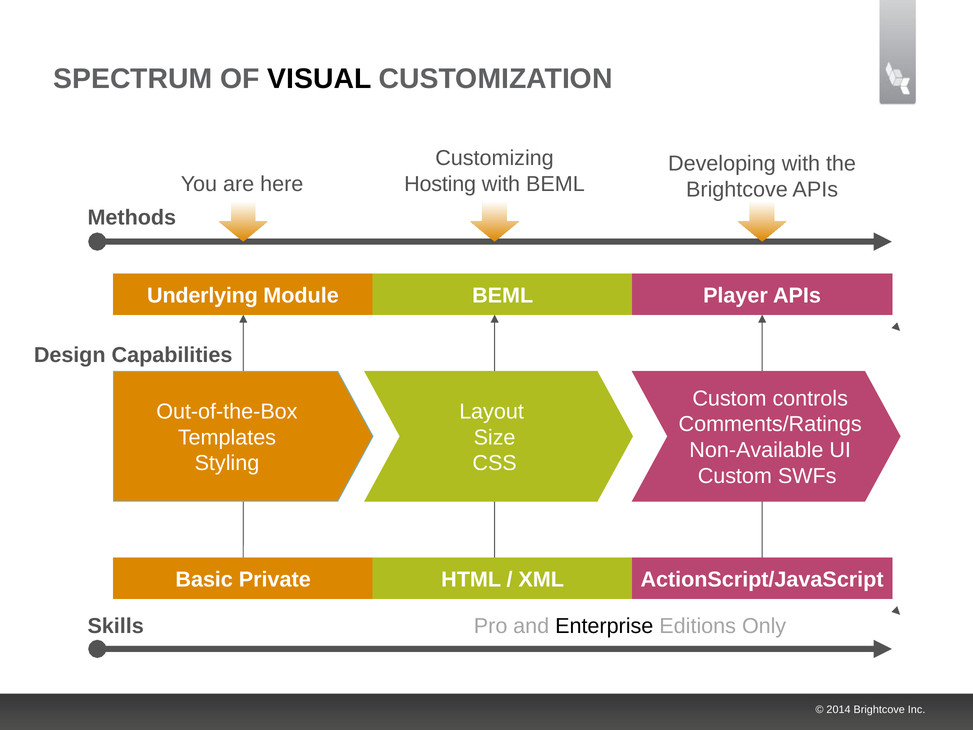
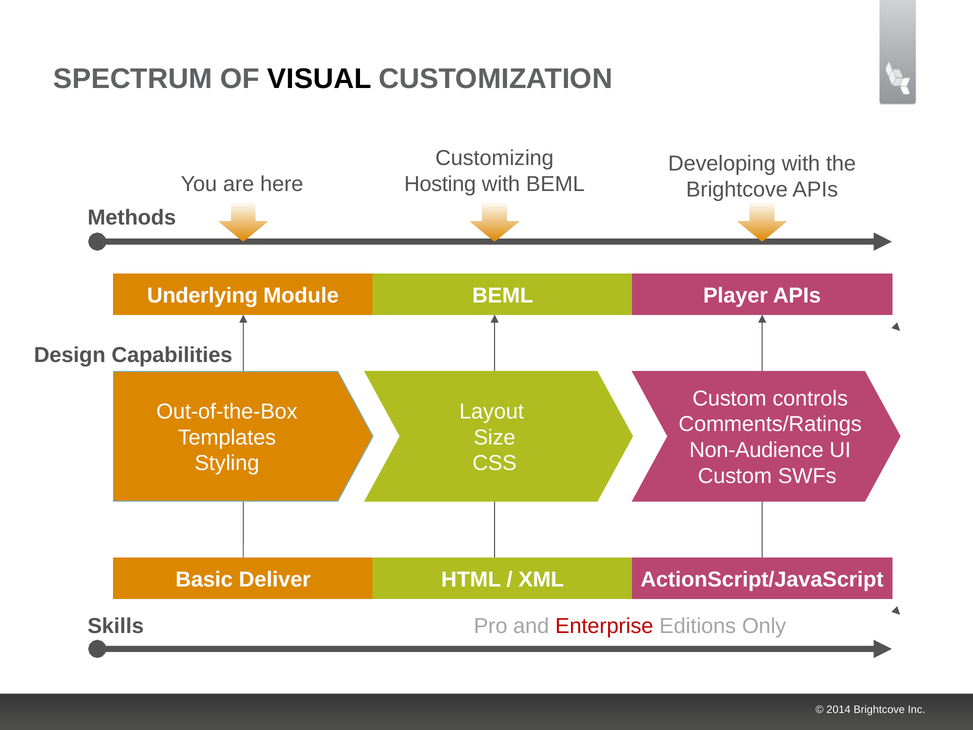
Non-Available: Non-Available -> Non-Audience
Private: Private -> Deliver
Enterprise colour: black -> red
